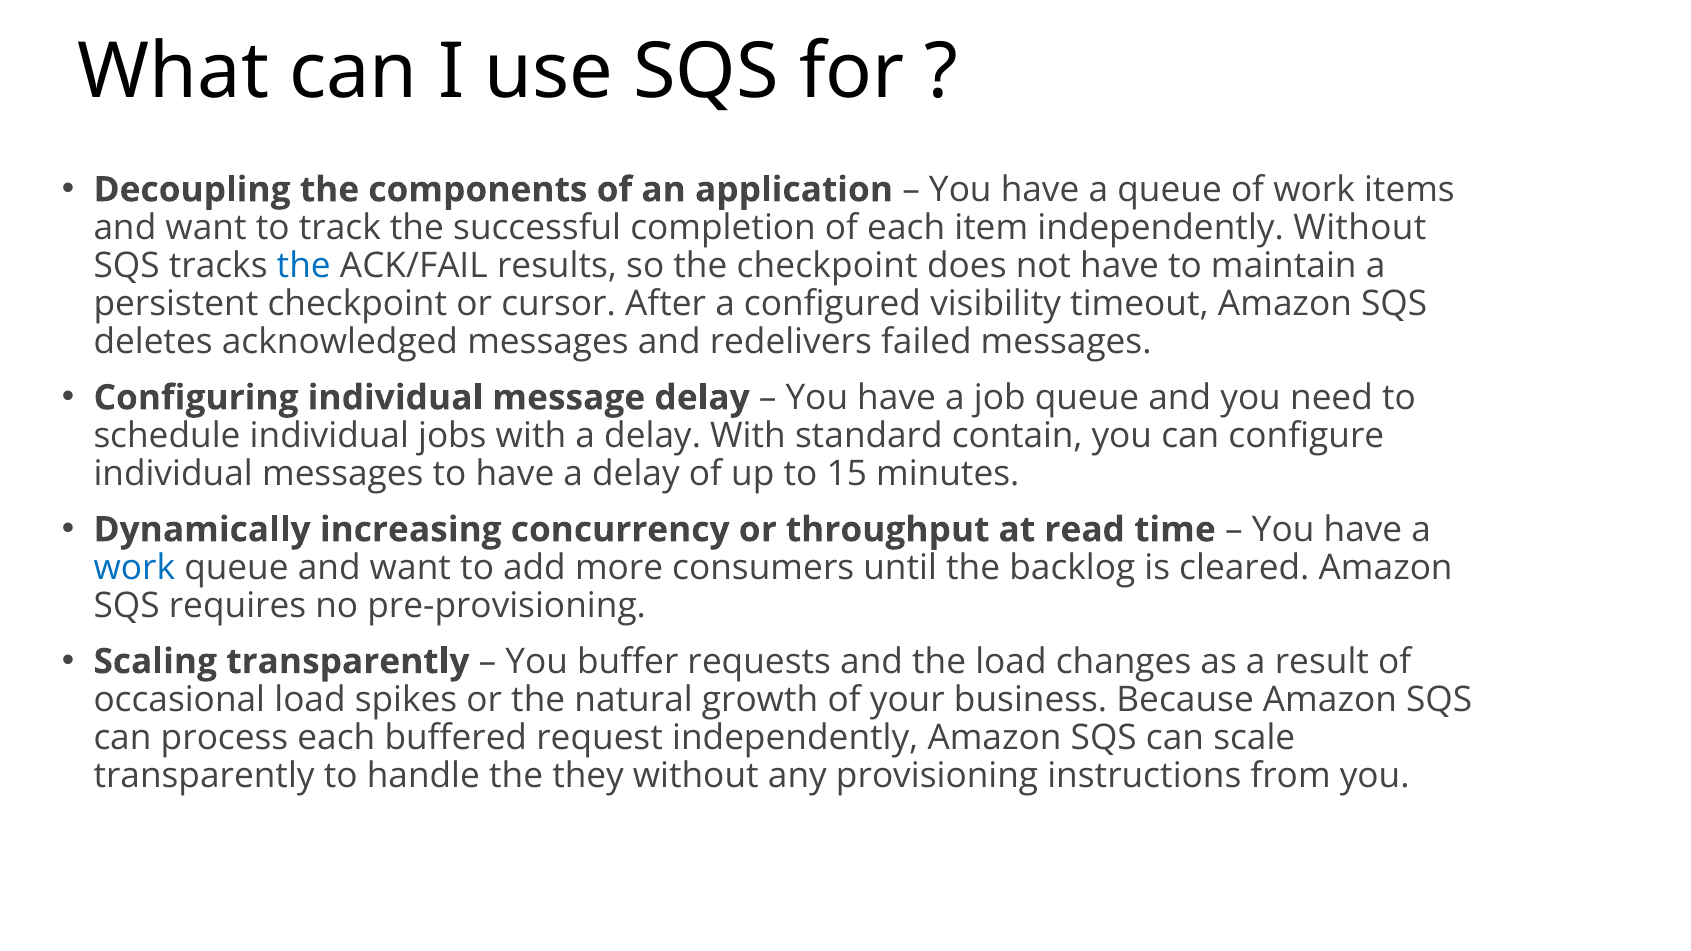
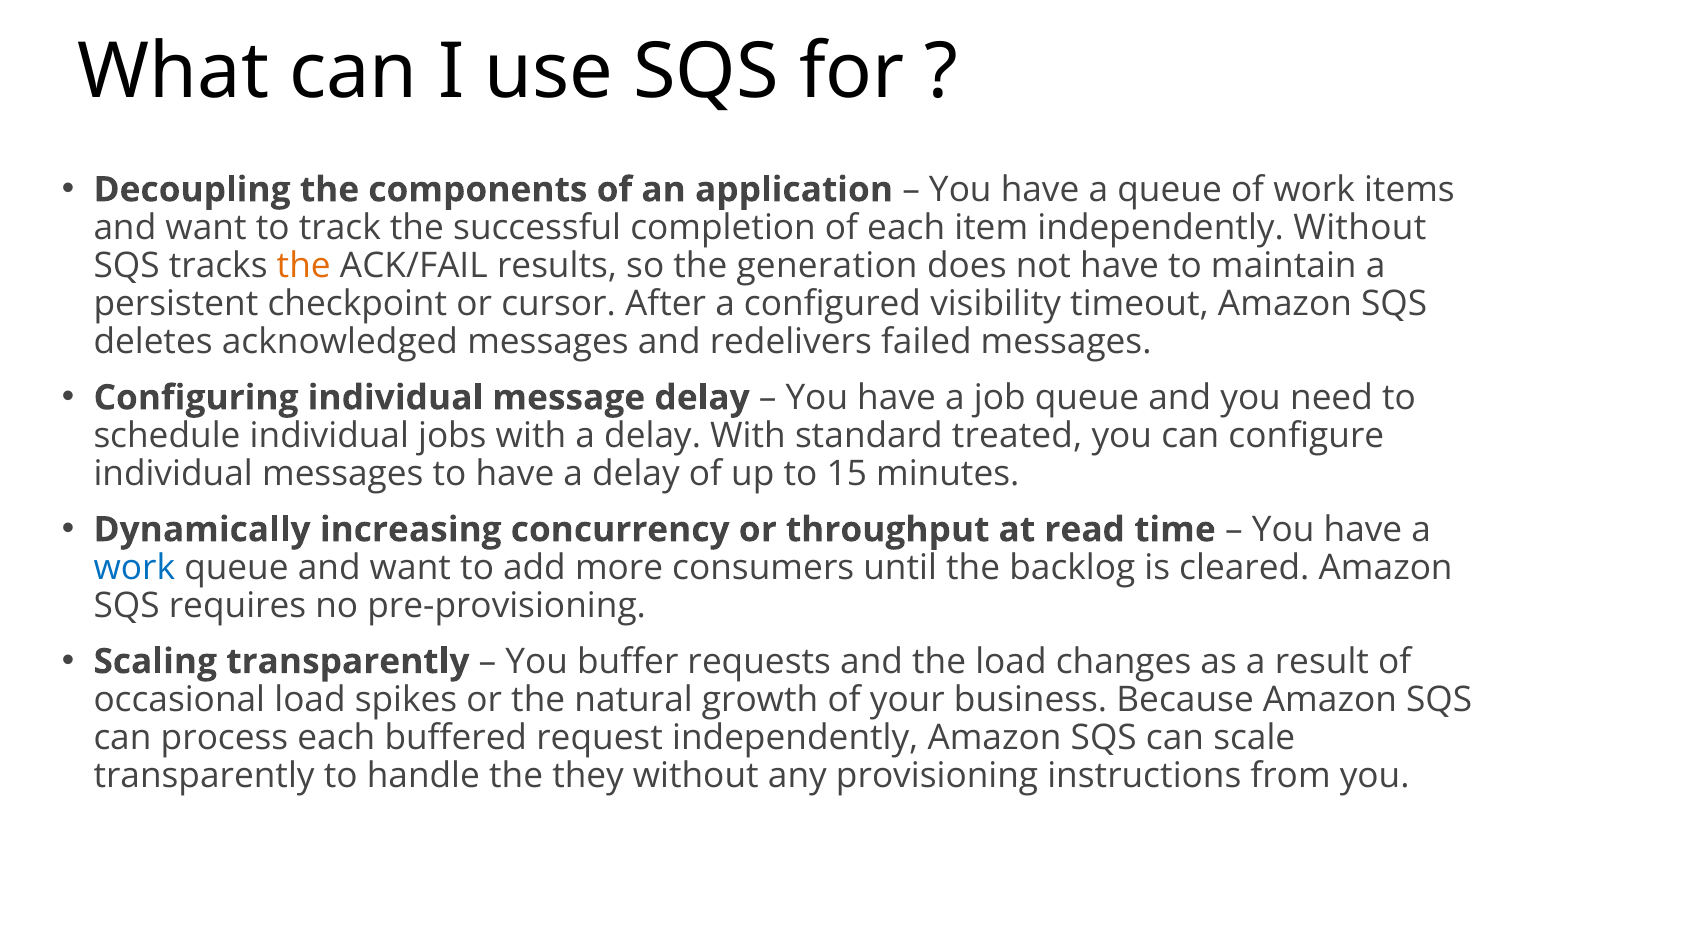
the at (304, 266) colour: blue -> orange
the checkpoint: checkpoint -> generation
contain: contain -> treated
